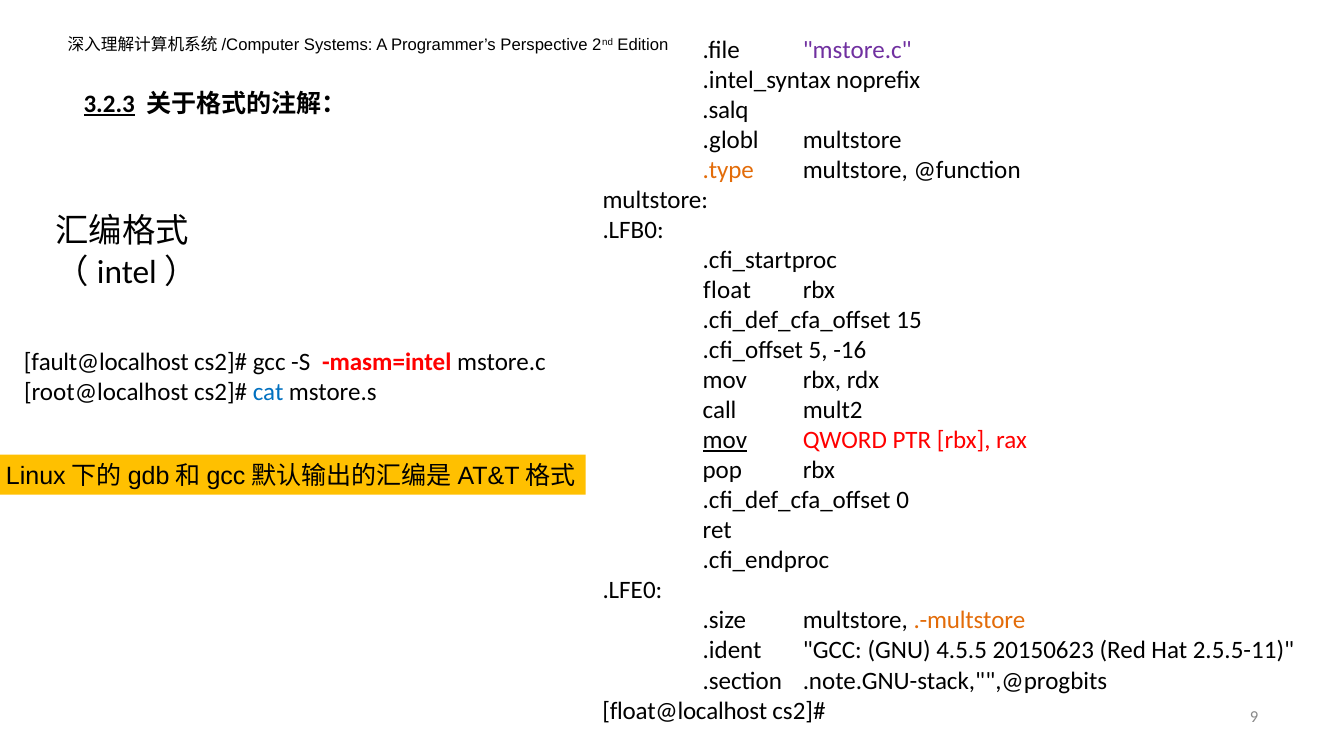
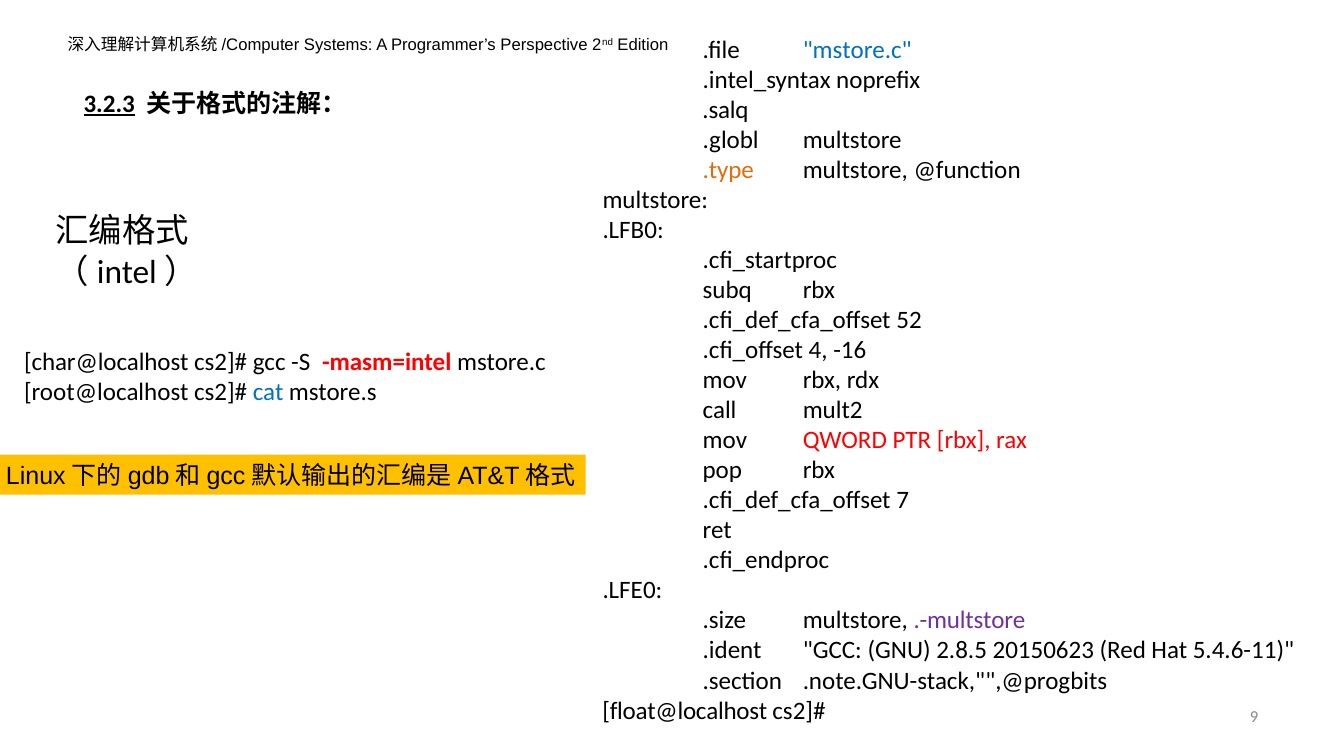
mstore.c at (857, 50) colour: purple -> blue
float: float -> subq
15: 15 -> 52
5: 5 -> 4
fault@localhost: fault@localhost -> char@localhost
mov at (725, 440) underline: present -> none
0: 0 -> 7
.-multstore colour: orange -> purple
4.5.5: 4.5.5 -> 2.8.5
2.5.5-11: 2.5.5-11 -> 5.4.6-11
